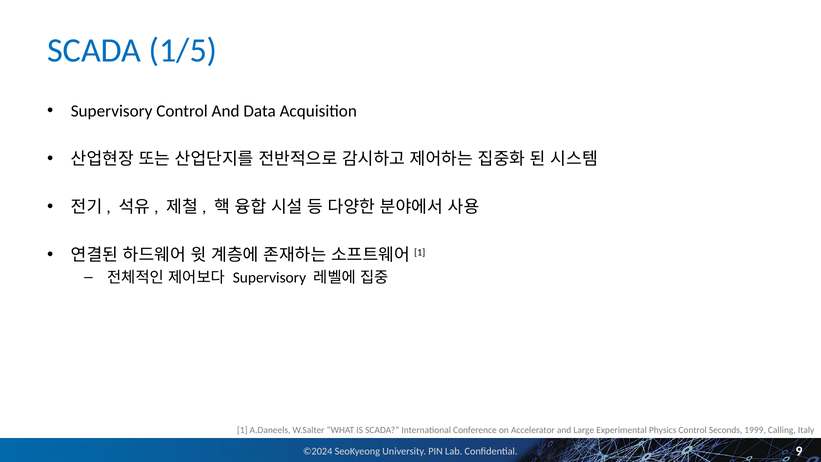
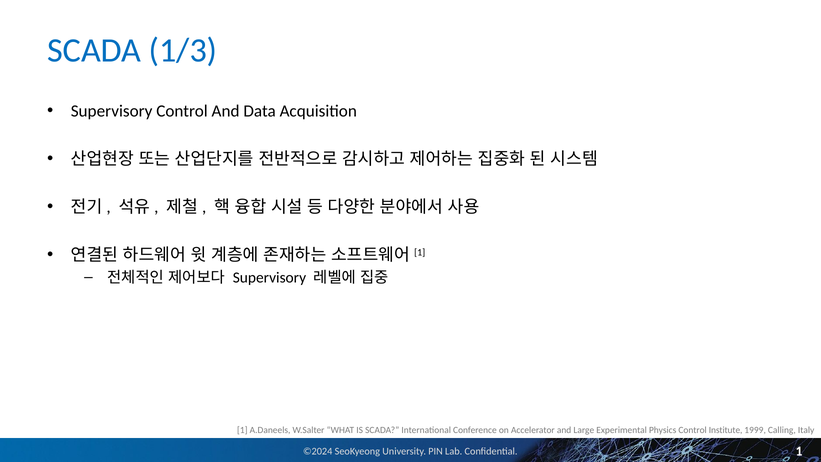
1/5: 1/5 -> 1/3
Seconds: Seconds -> Institute
9 at (799, 451): 9 -> 1
